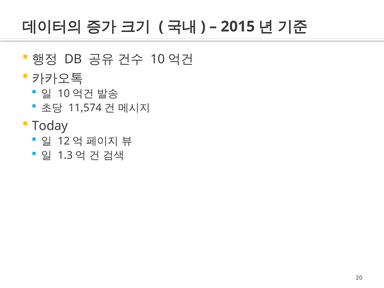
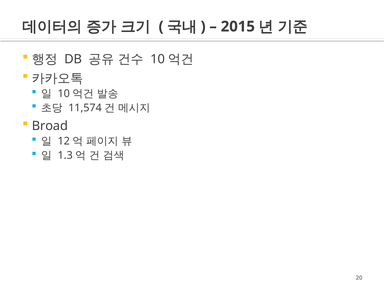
Today: Today -> Broad
